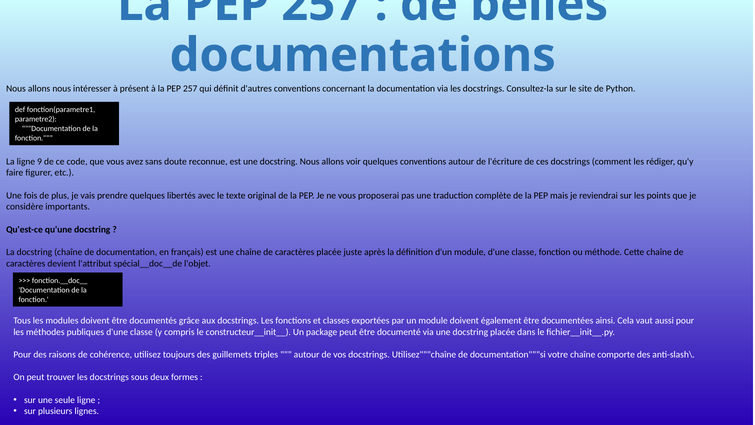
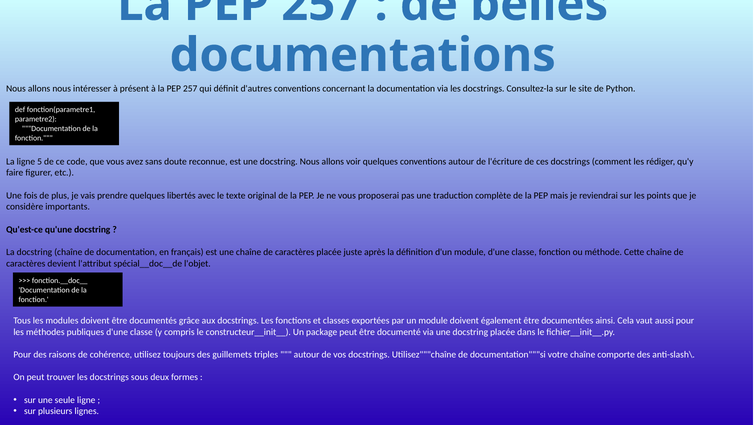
9: 9 -> 5
